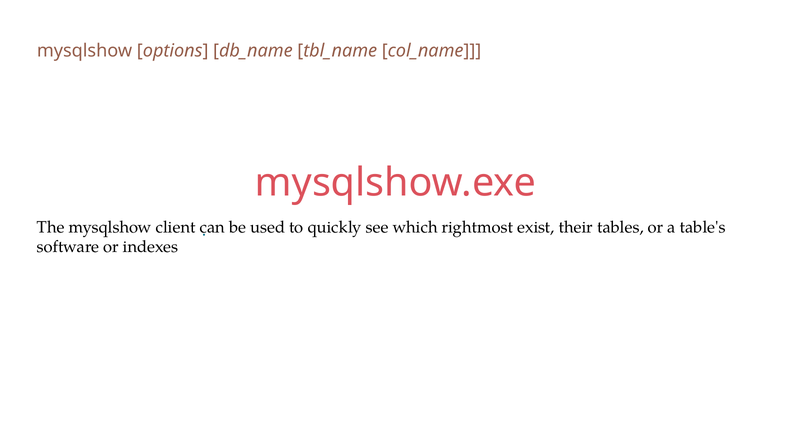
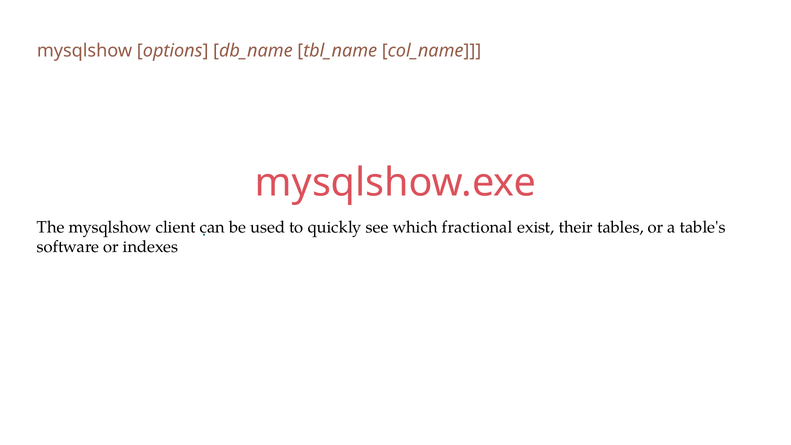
rightmost: rightmost -> fractional
